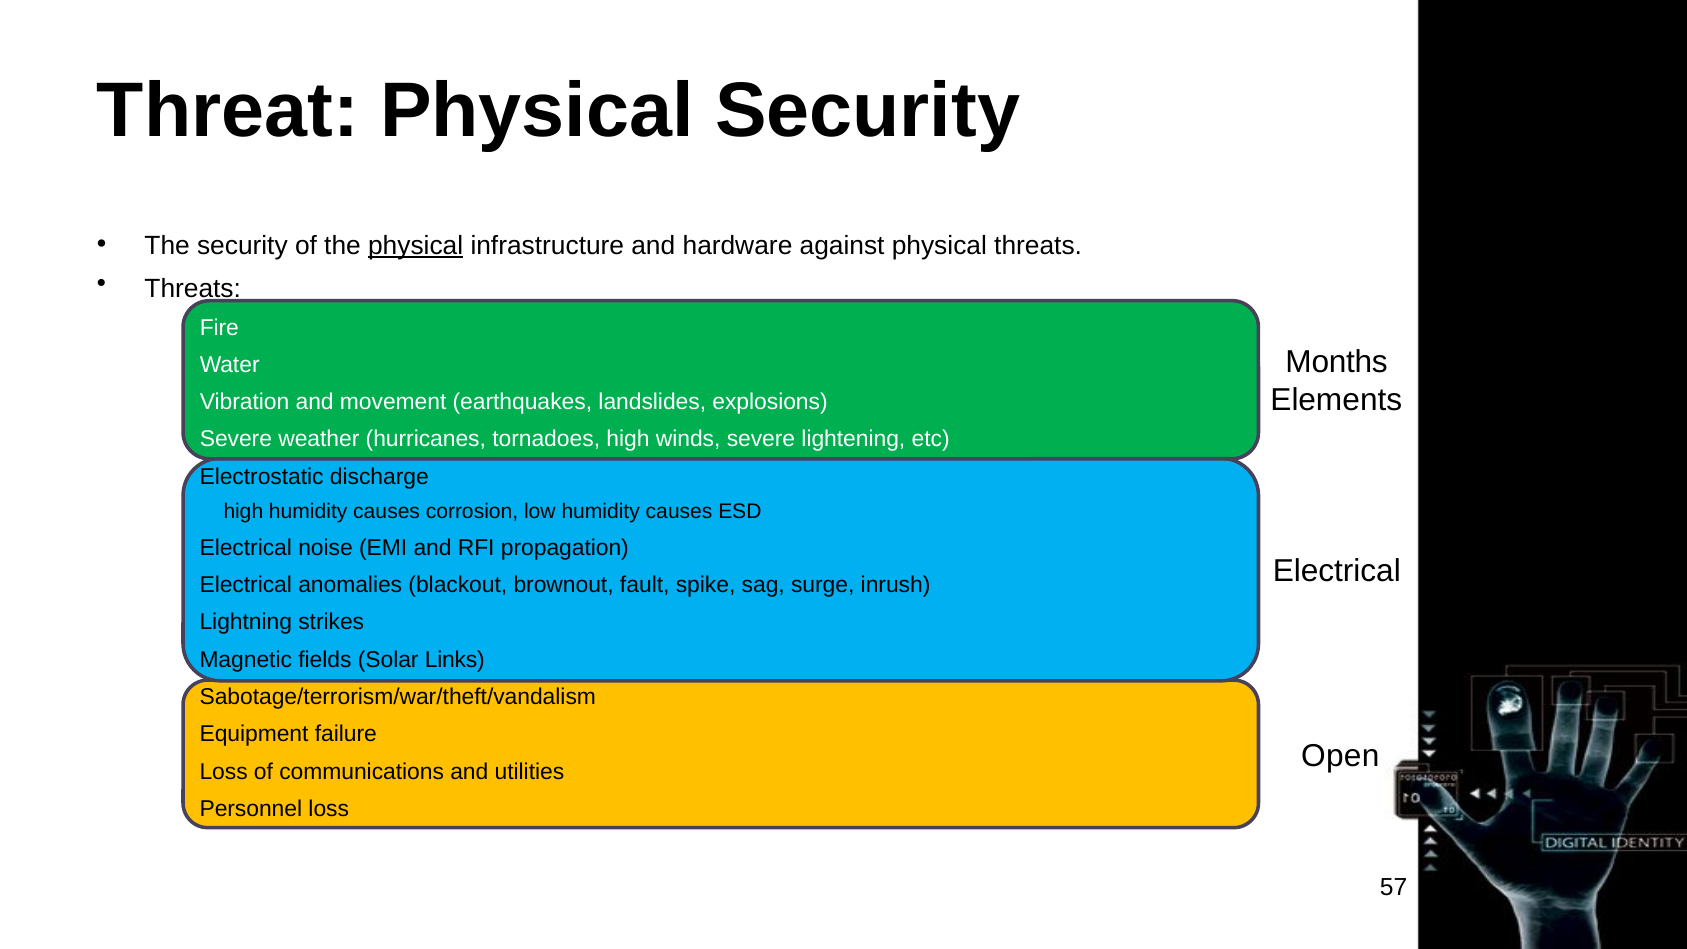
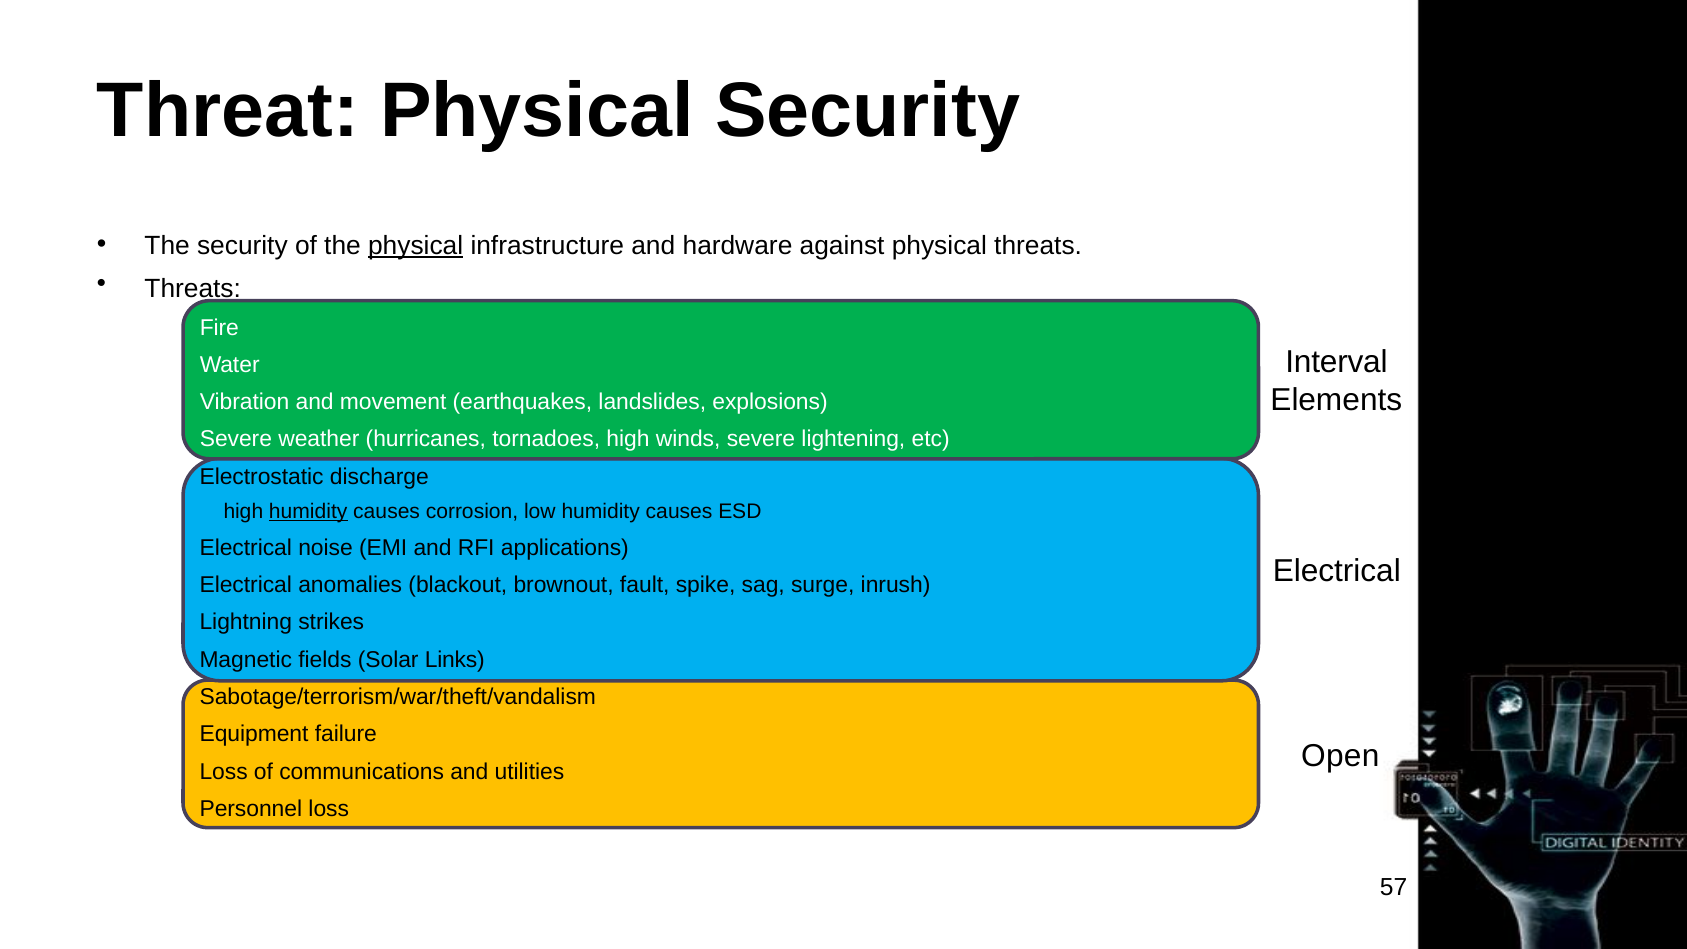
Months: Months -> Interval
humidity at (308, 511) underline: none -> present
propagation: propagation -> applications
